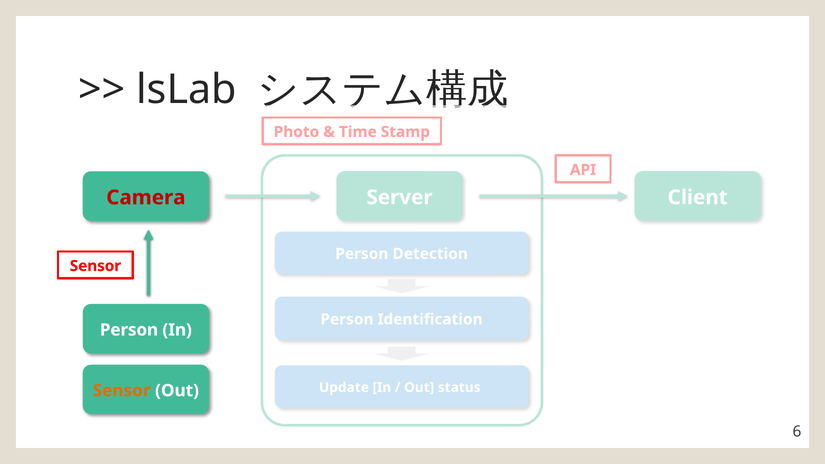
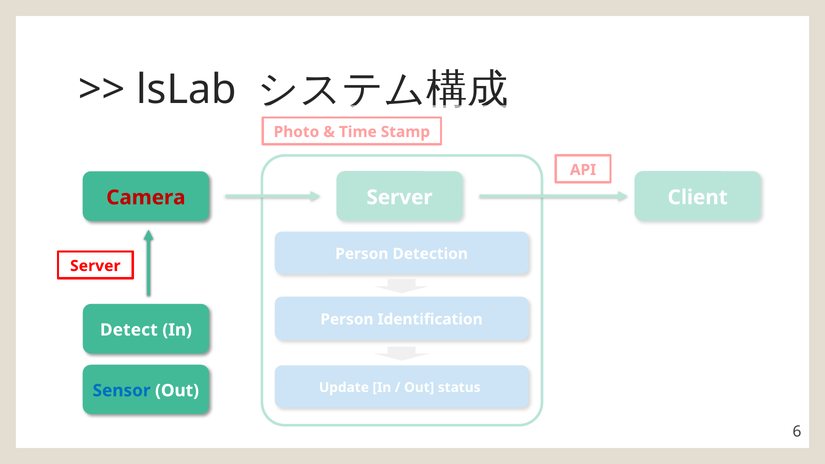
Sensor at (95, 266): Sensor -> Server
Person at (129, 330): Person -> Detect
Sensor at (122, 391) colour: orange -> blue
